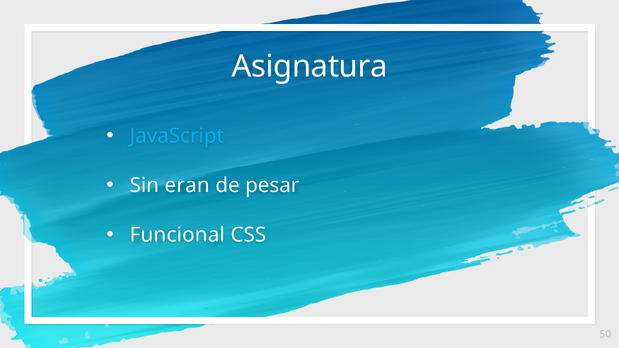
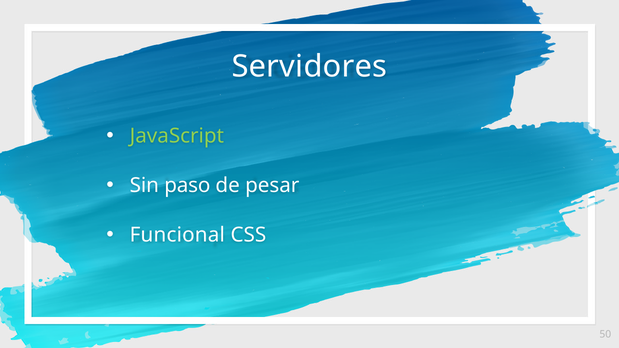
Asignatura: Asignatura -> Servidores
JavaScript colour: light blue -> light green
eran: eran -> paso
